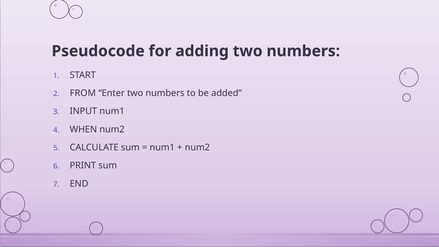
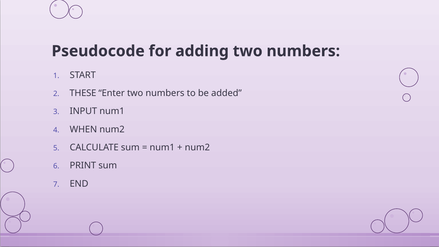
FROM: FROM -> THESE
